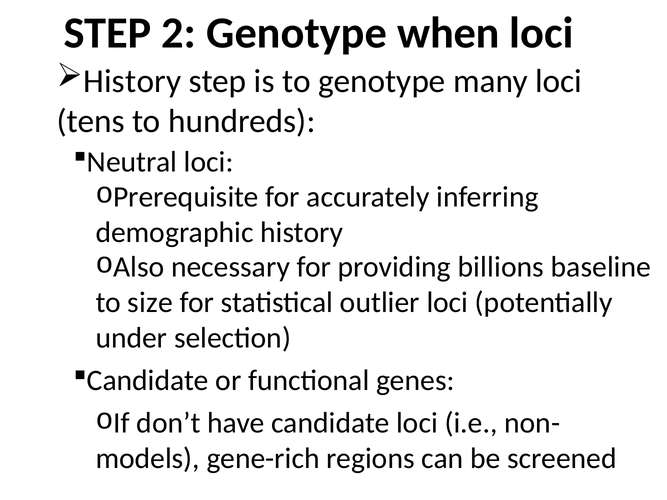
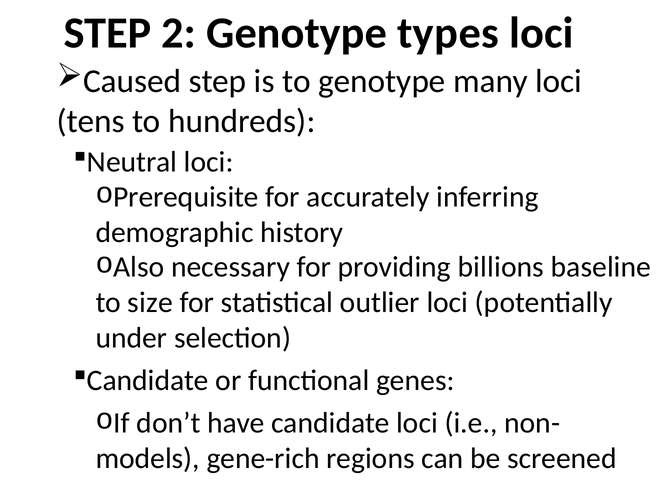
when: when -> types
History at (132, 81): History -> Caused
